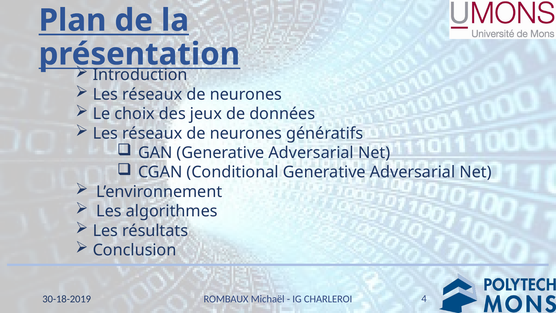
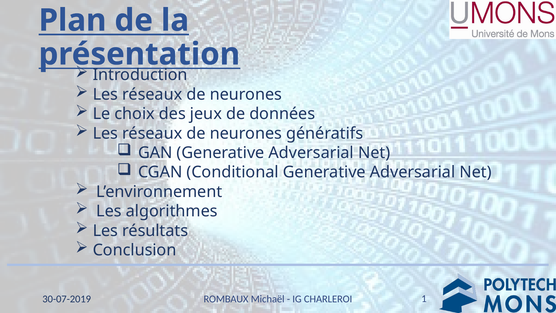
4: 4 -> 1
30-18-2019: 30-18-2019 -> 30-07-2019
